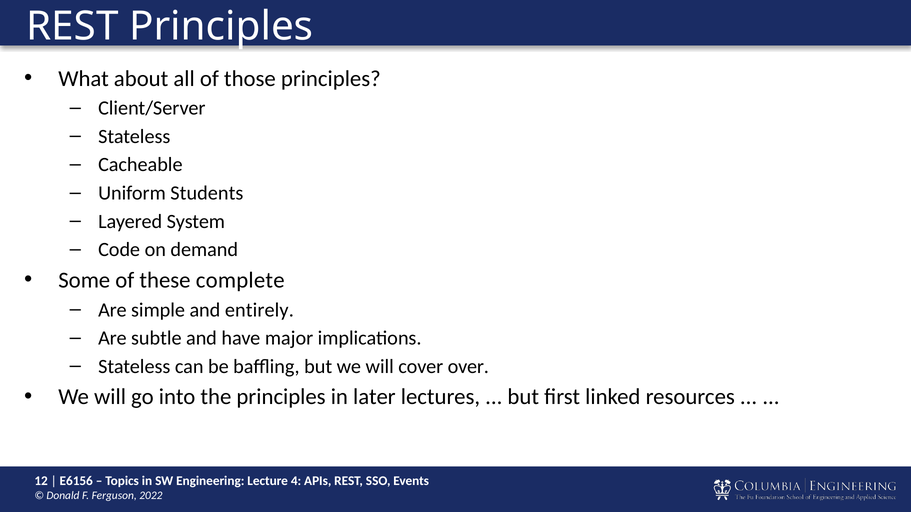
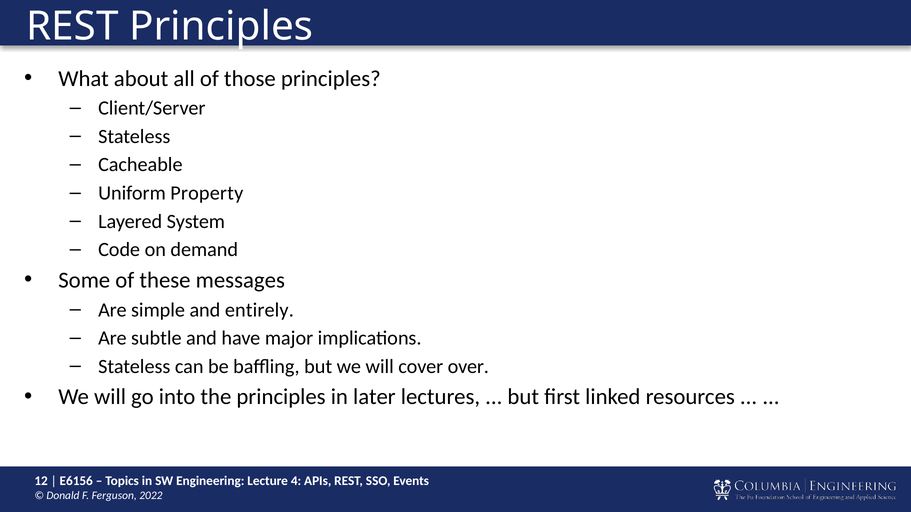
Students: Students -> Property
complete: complete -> messages
